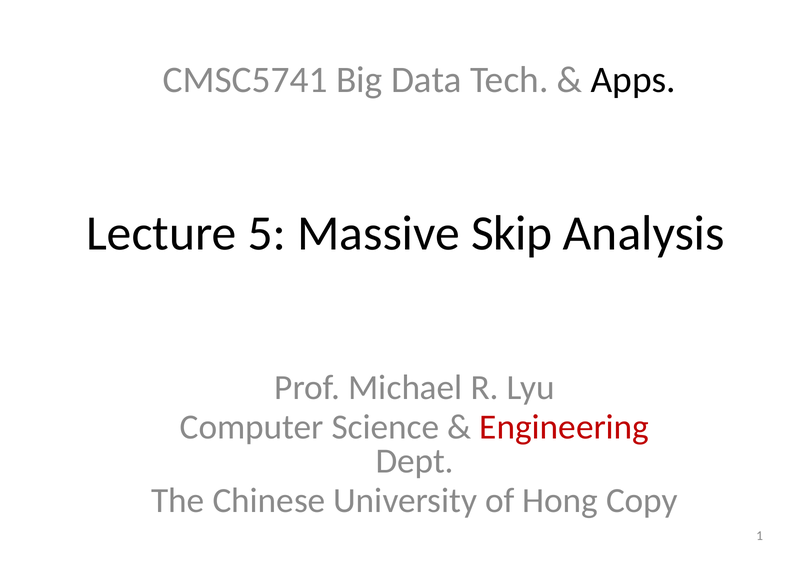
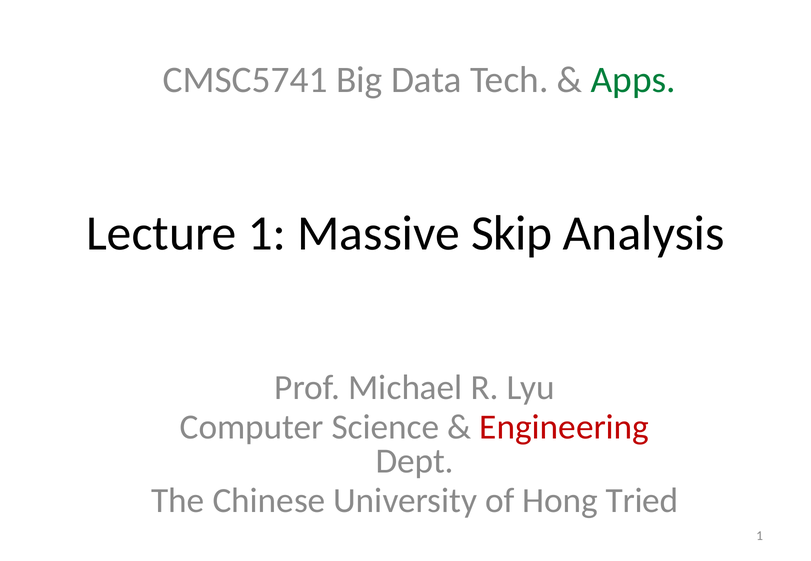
Apps colour: black -> green
Lecture 5: 5 -> 1
Copy: Copy -> Tried
